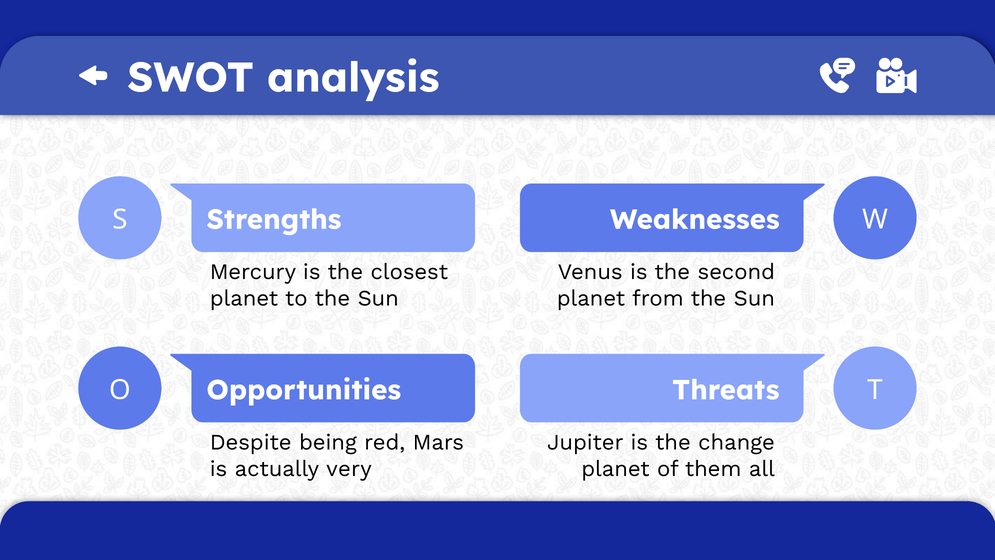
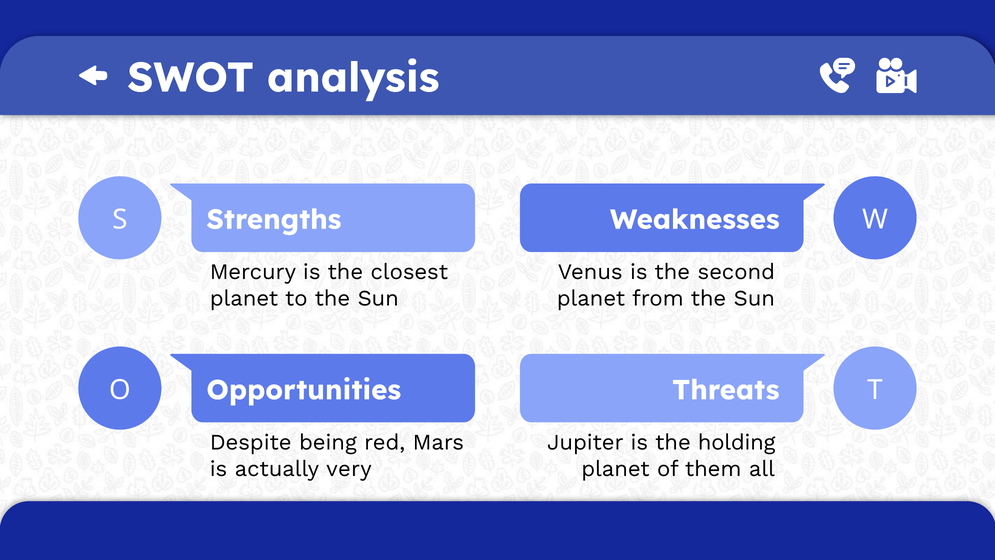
change: change -> holding
